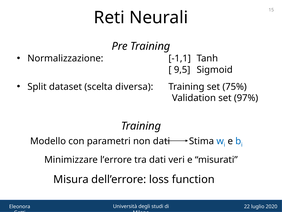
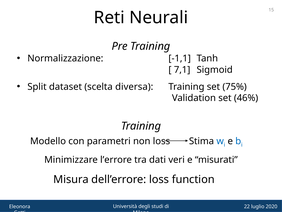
9,5: 9,5 -> 7,1
97%: 97% -> 46%
non dati: dati -> loss
